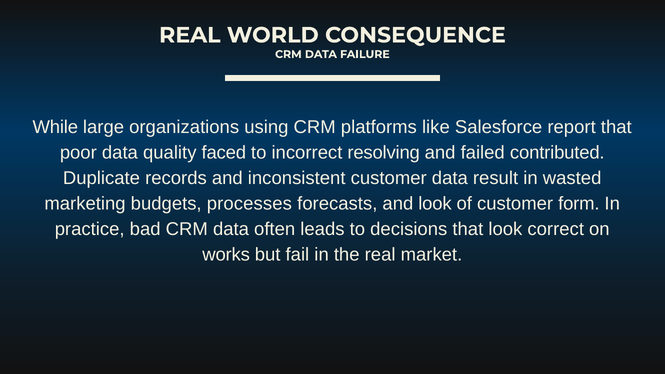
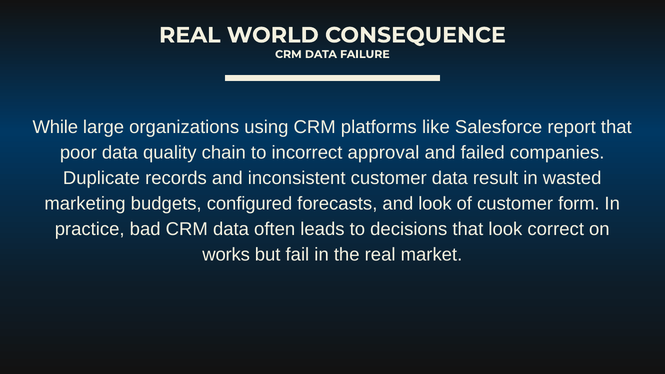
faced: faced -> chain
resolving: resolving -> approval
contributed: contributed -> companies
processes: processes -> configured
